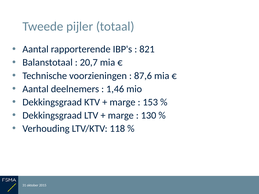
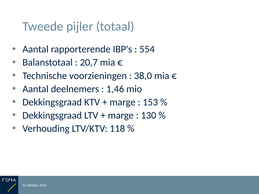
821: 821 -> 554
87,6: 87,6 -> 38,0
